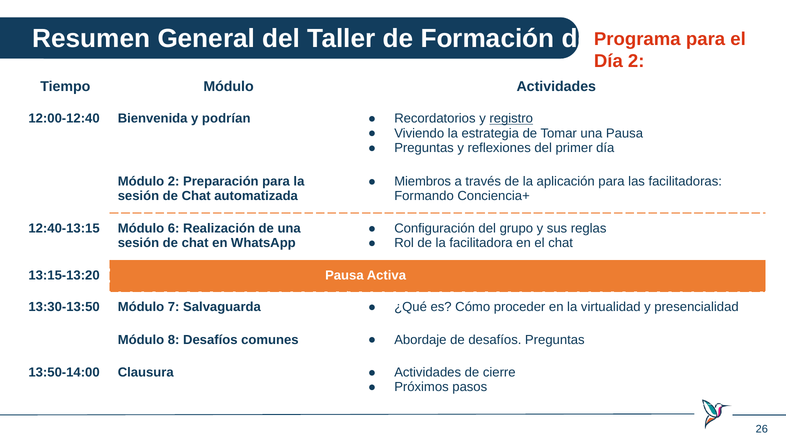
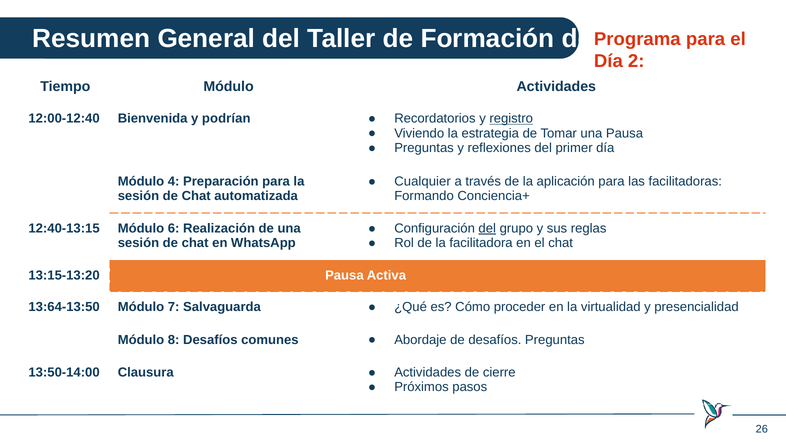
Miembros: Miembros -> Cualquier
Módulo 2: 2 -> 4
del at (487, 229) underline: none -> present
13:30-13:50: 13:30-13:50 -> 13:64-13:50
